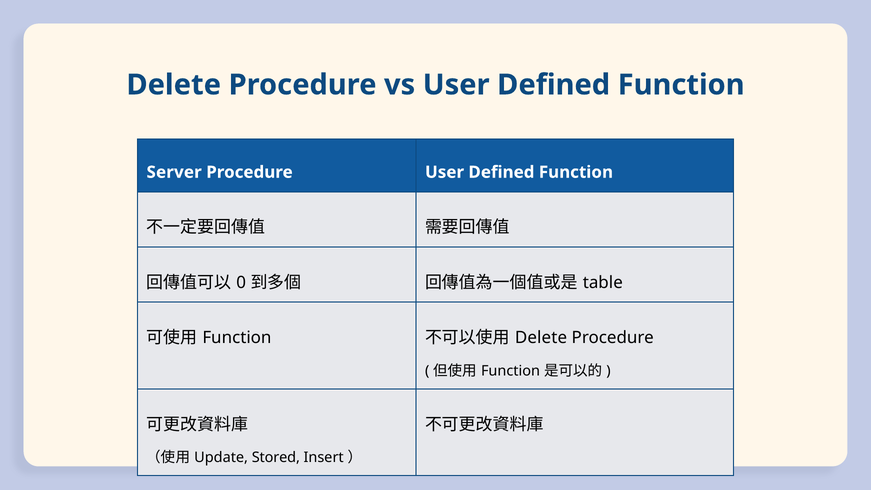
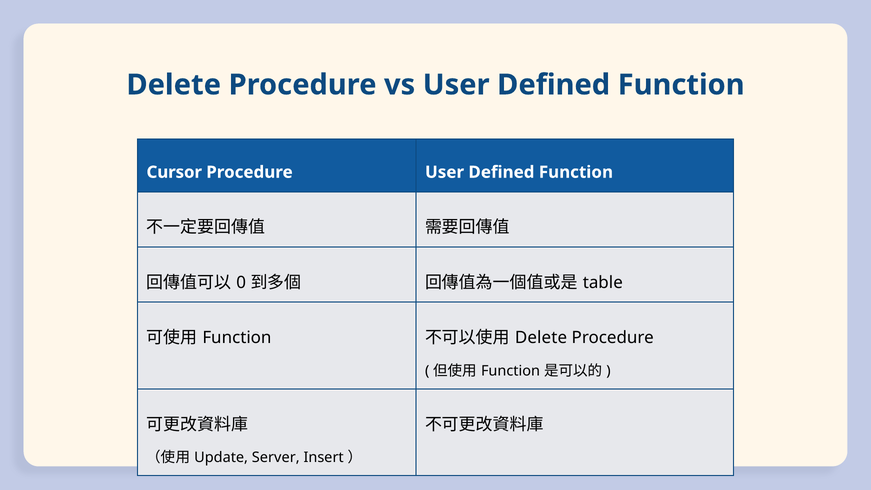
Server: Server -> Cursor
Stored: Stored -> Server
